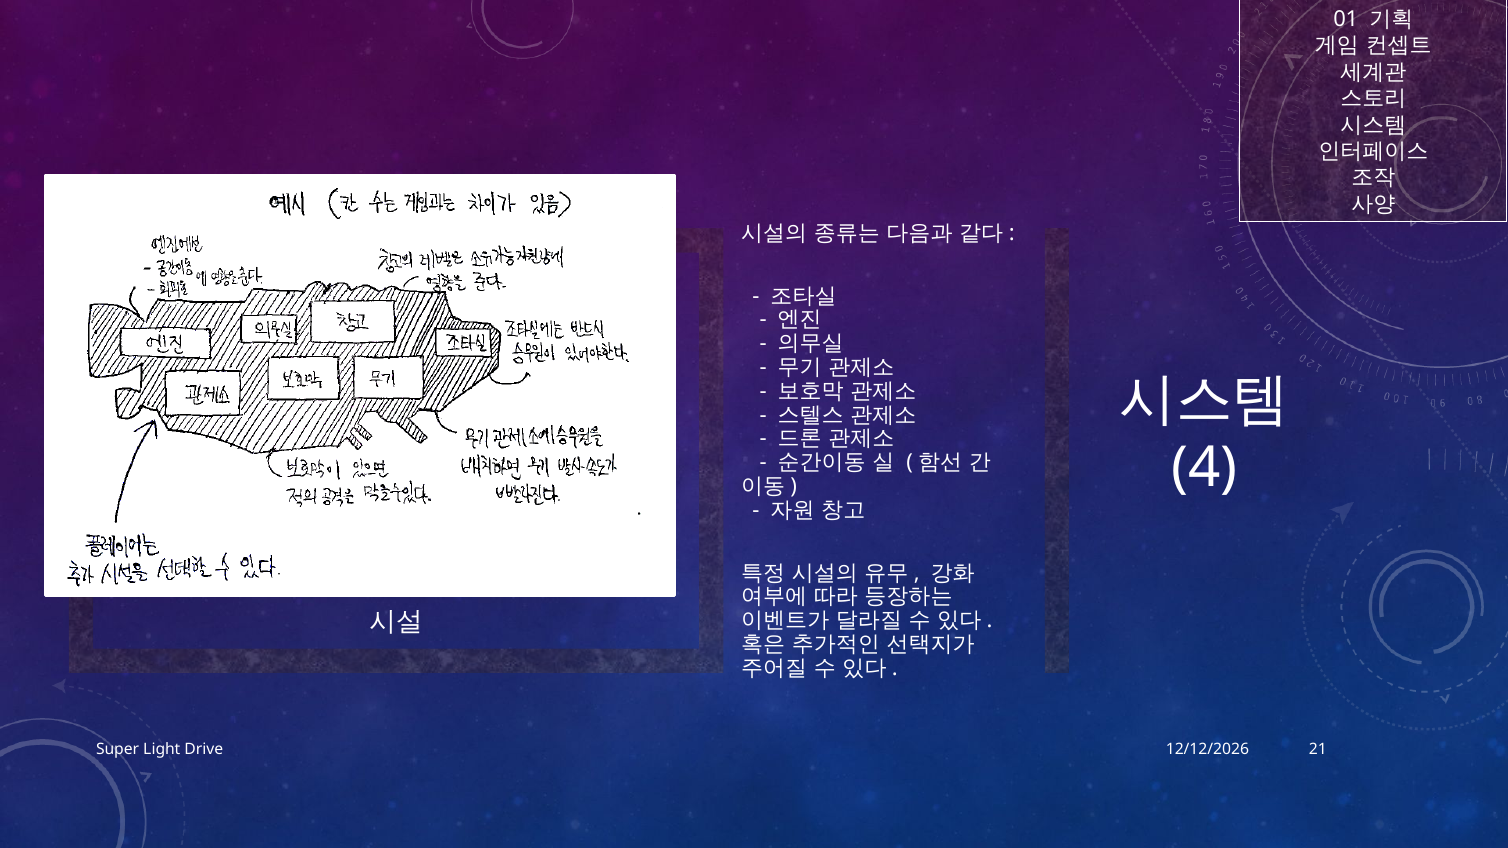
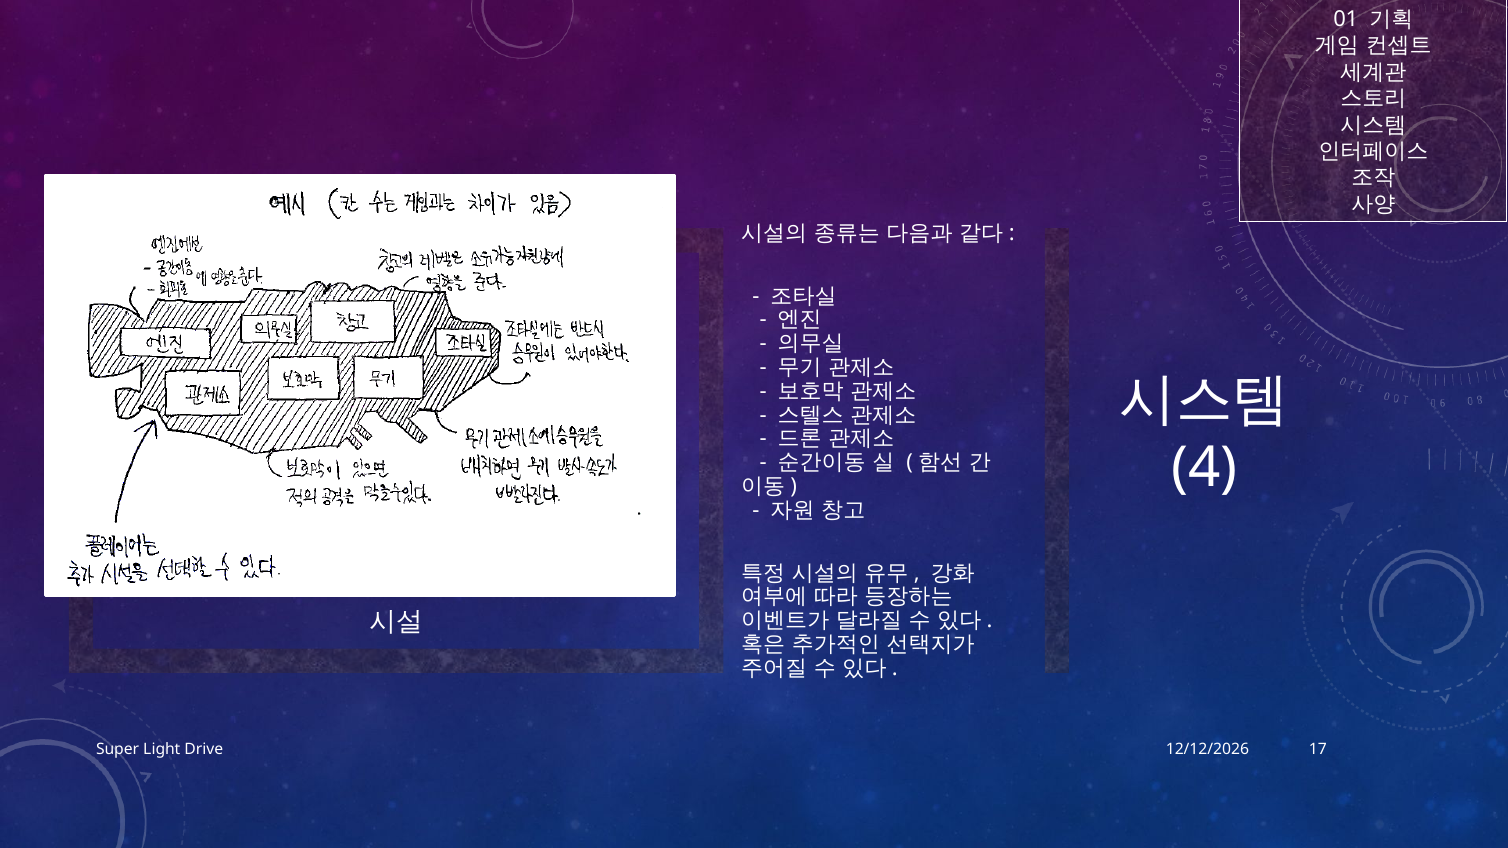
21: 21 -> 17
